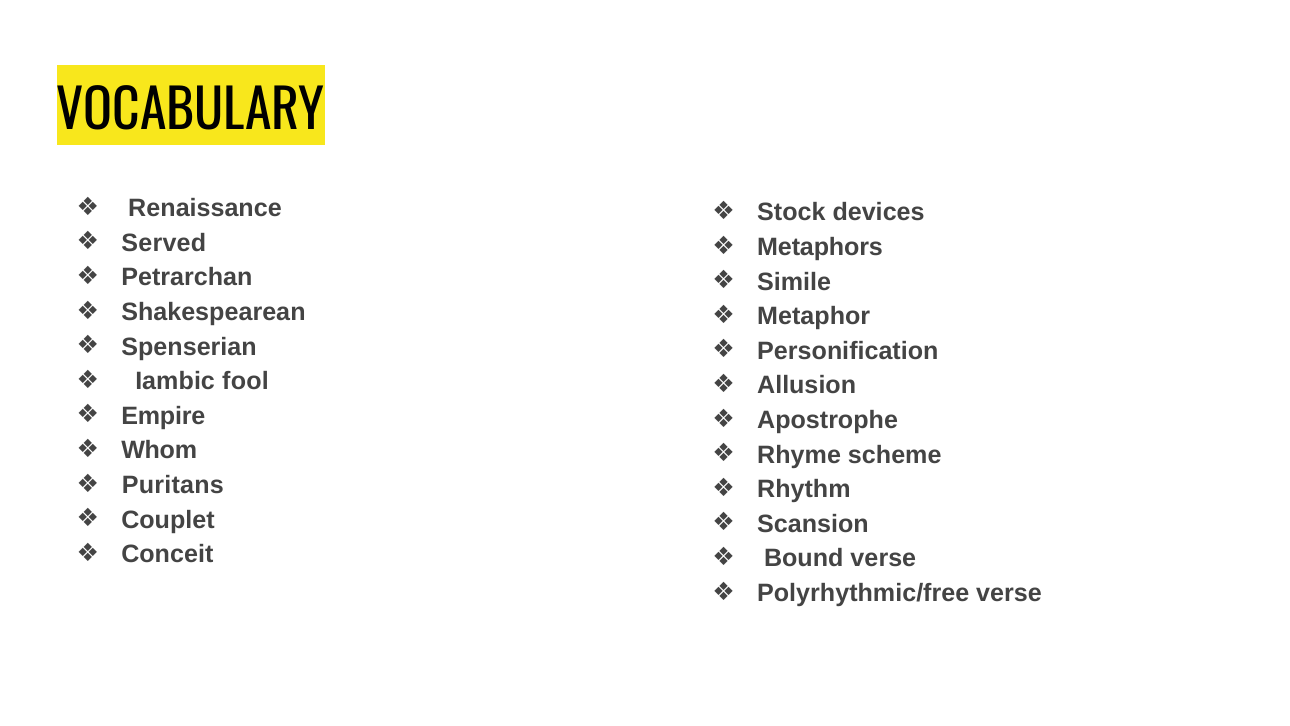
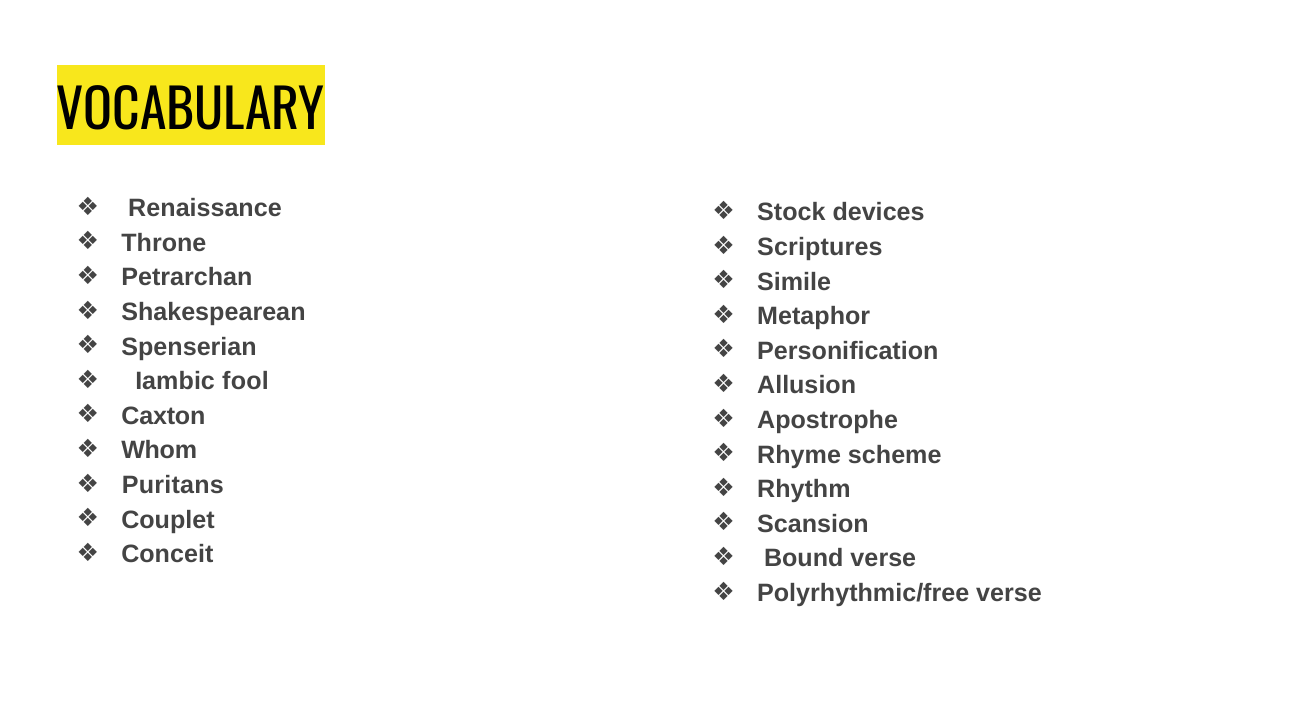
Served: Served -> Throne
Metaphors: Metaphors -> Scriptures
Empire: Empire -> Caxton
